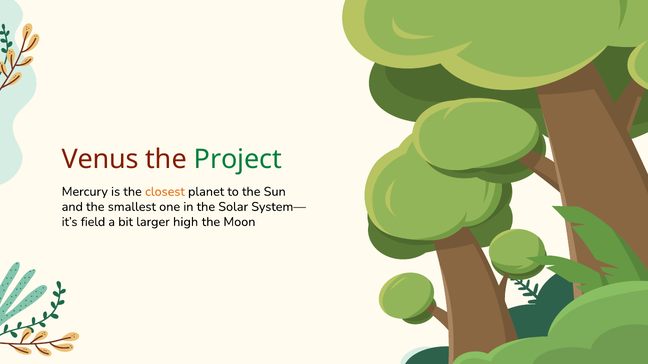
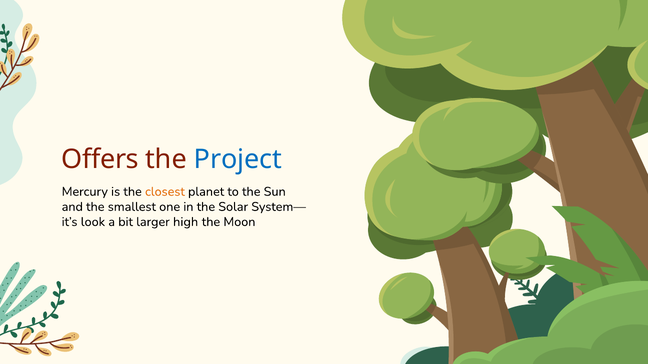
Venus: Venus -> Offers
Project colour: green -> blue
field: field -> look
